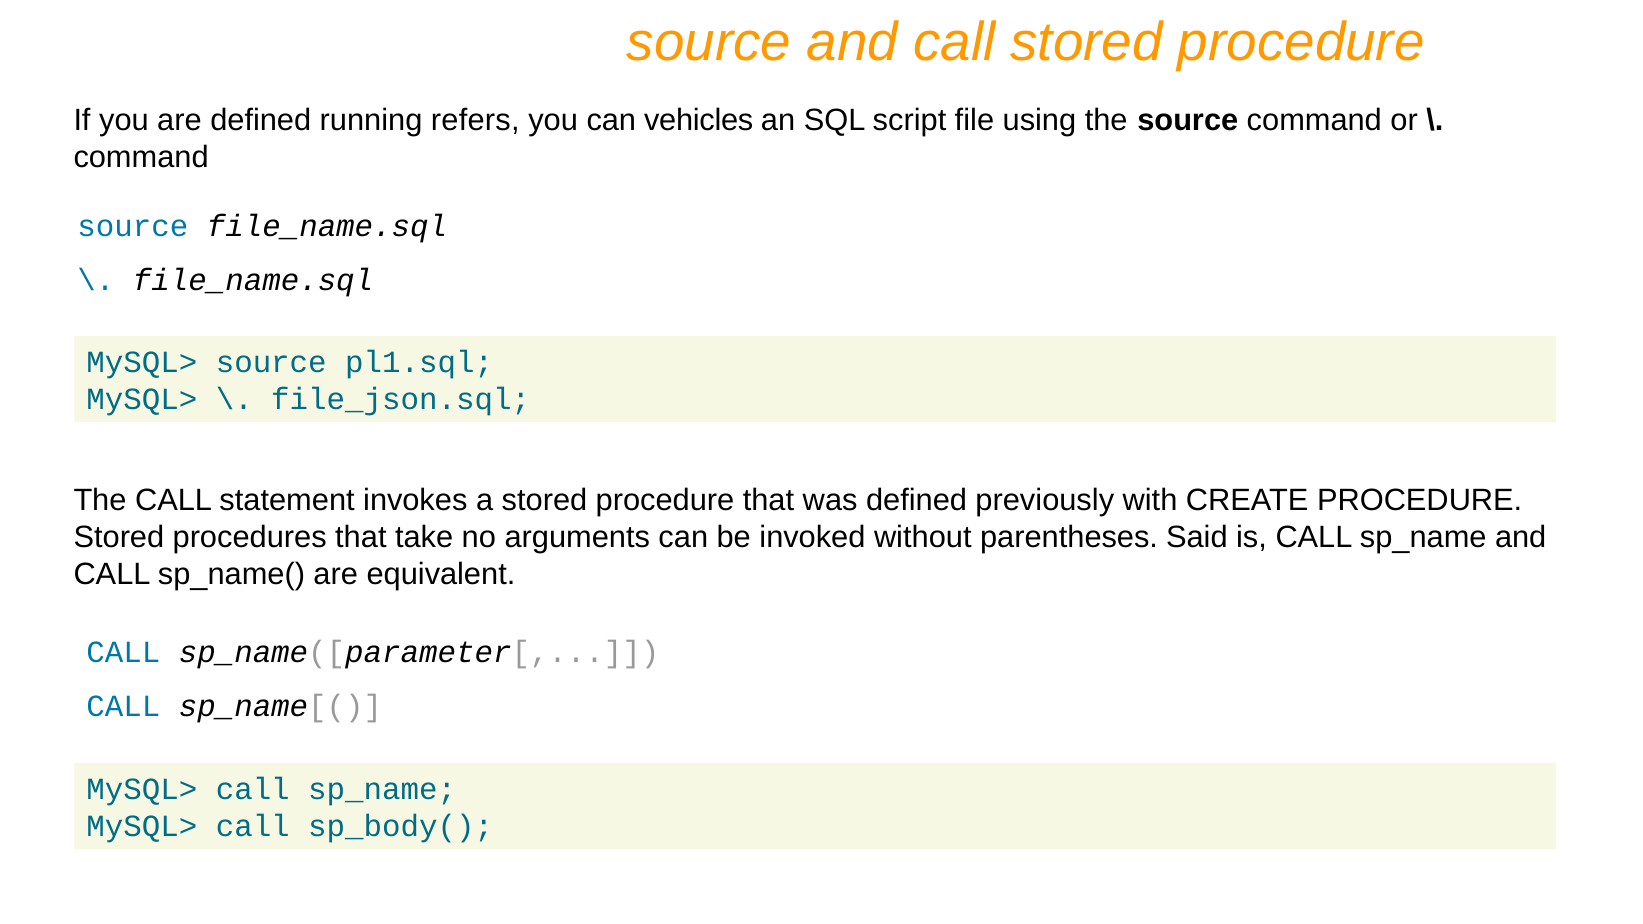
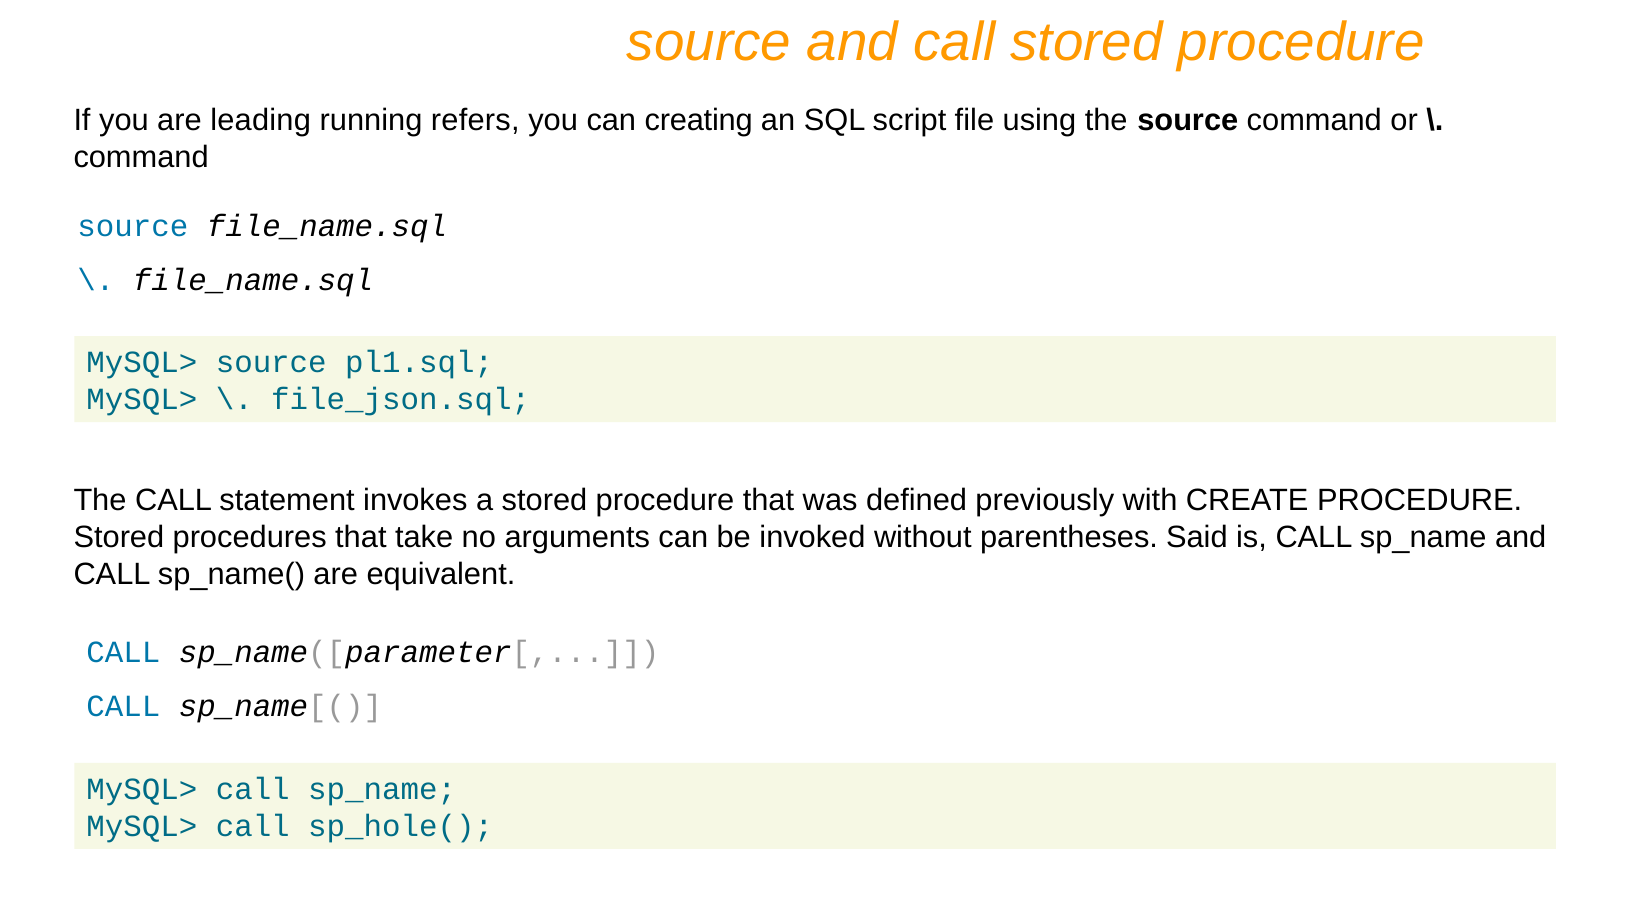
are defined: defined -> leading
vehicles: vehicles -> creating
sp_body(: sp_body( -> sp_hole(
